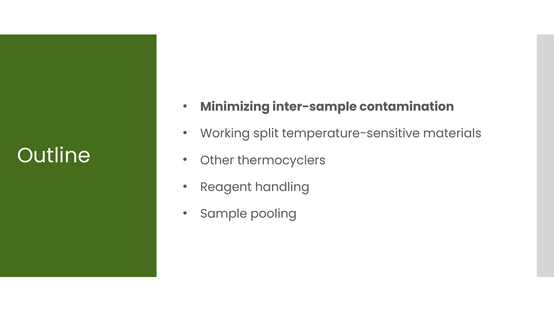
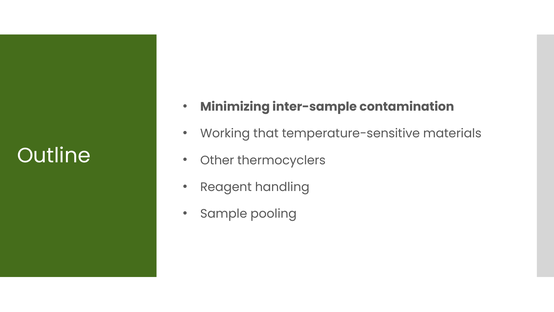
split: split -> that
